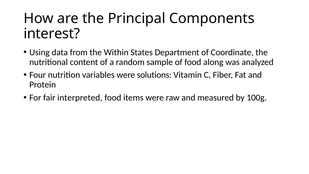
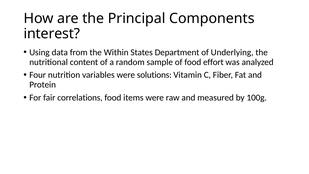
Coordinate: Coordinate -> Underlying
along: along -> effort
interpreted: interpreted -> correlations
